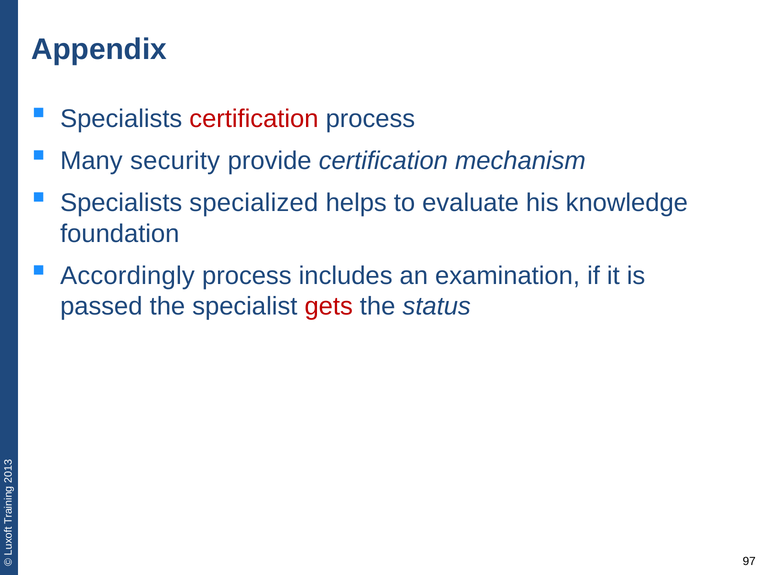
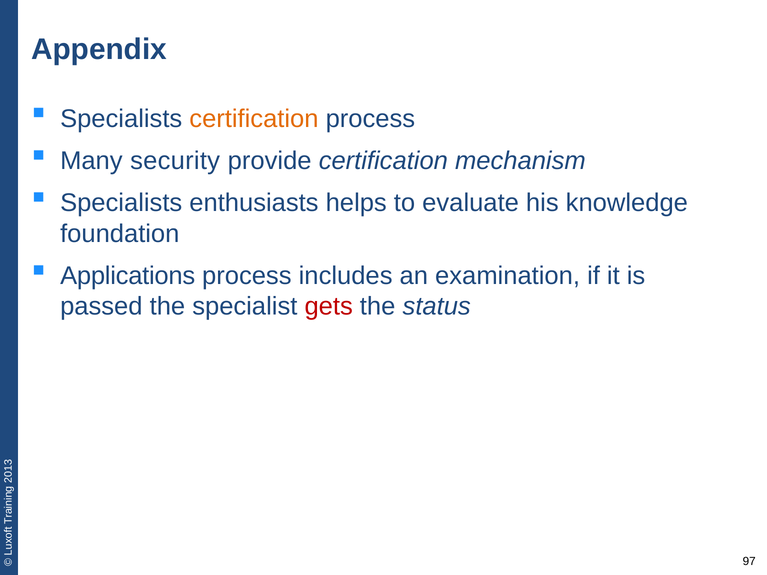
certification at (254, 119) colour: red -> orange
specialized: specialized -> enthusiasts
Accordingly: Accordingly -> Applications
